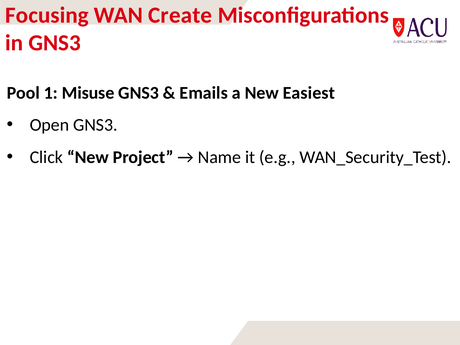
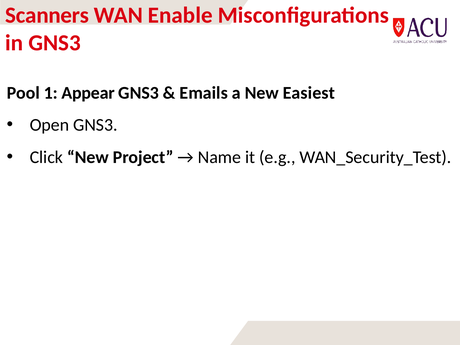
Focusing: Focusing -> Scanners
Create: Create -> Enable
Misuse: Misuse -> Appear
